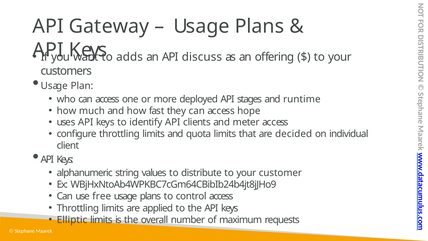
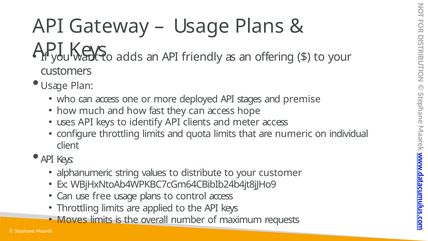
discuss: discuss -> friendly
runtime: runtime -> premise
decided: decided -> numeric
Elliptic: Elliptic -> Moves
